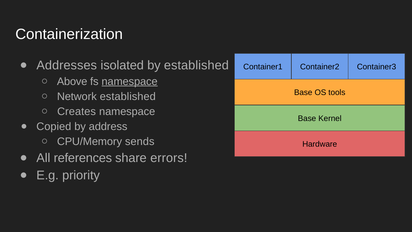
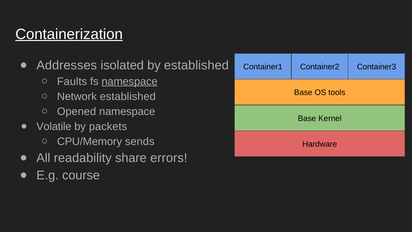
Containerization underline: none -> present
Above: Above -> Faults
Creates: Creates -> Opened
Copied: Copied -> Volatile
address: address -> packets
references: references -> readability
priority: priority -> course
